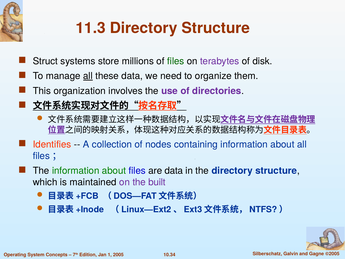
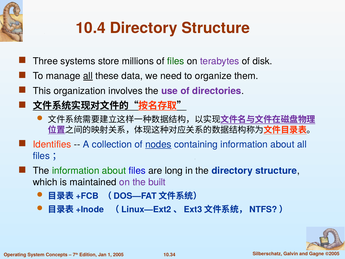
11.3: 11.3 -> 10.4
Struct: Struct -> Three
nodes underline: none -> present
are data: data -> long
